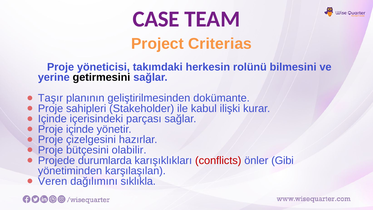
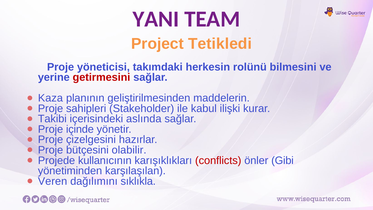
CASE: CASE -> YANI
Criterias: Criterias -> Tetikledi
getirmesini colour: black -> red
Taşır: Taşır -> Kaza
dokümante: dokümante -> maddelerin
Içinde at (52, 119): Içinde -> Takibi
parçası: parçası -> aslında
durumlarda: durumlarda -> kullanıcının
